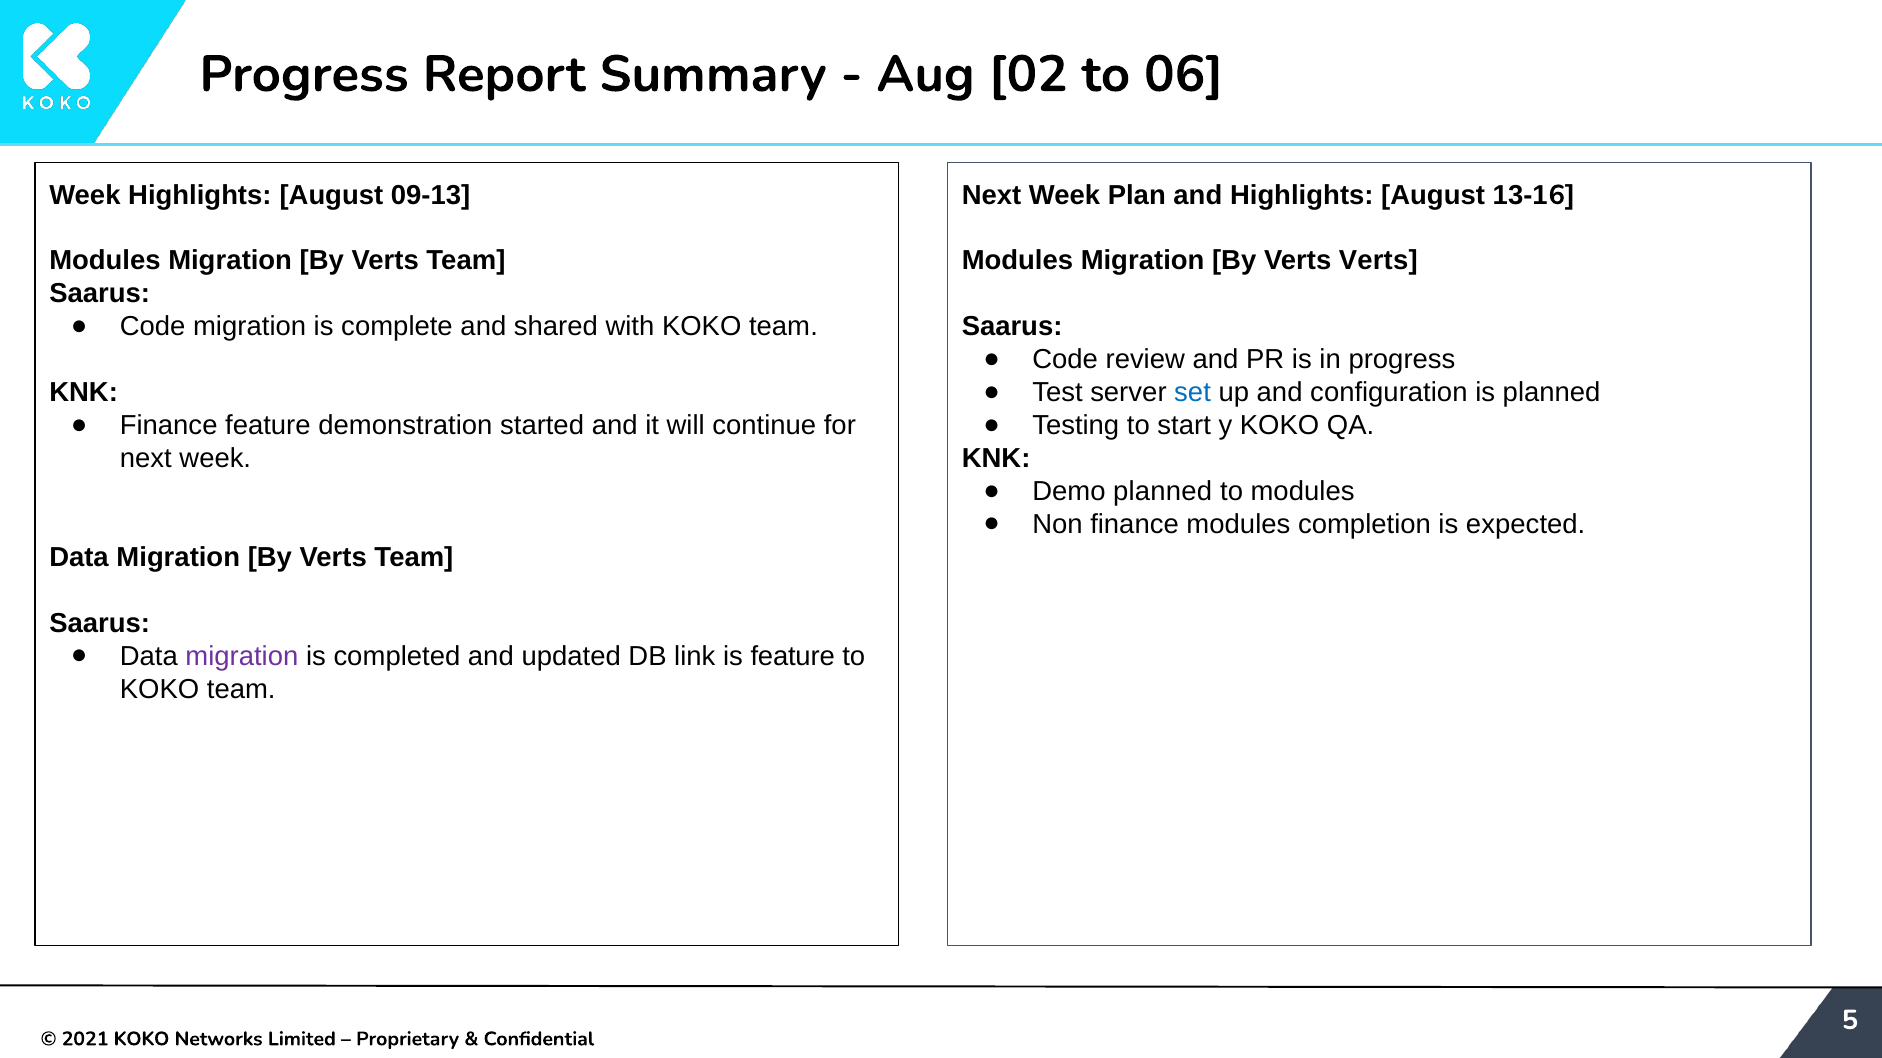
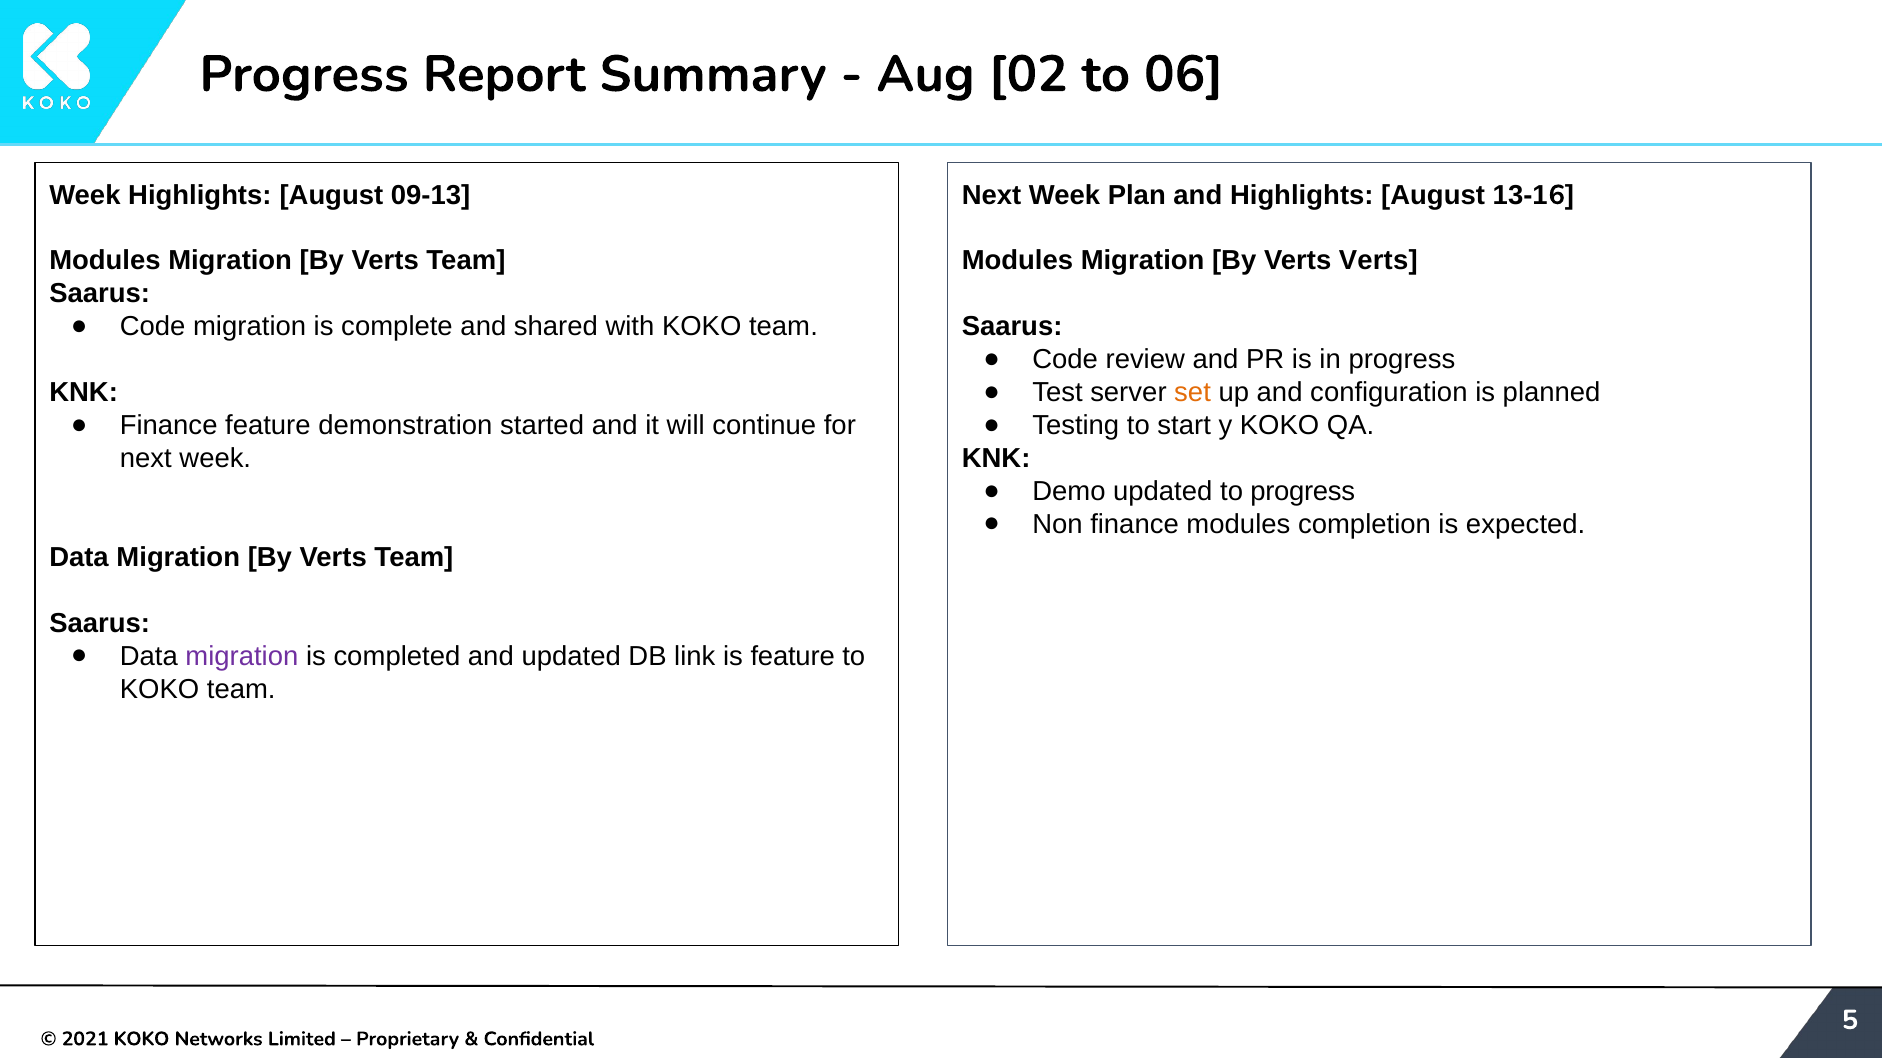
set colour: blue -> orange
Demo planned: planned -> updated
to modules: modules -> progress
